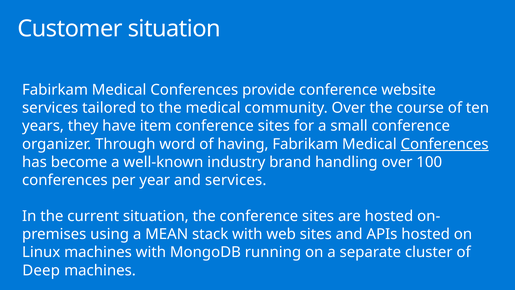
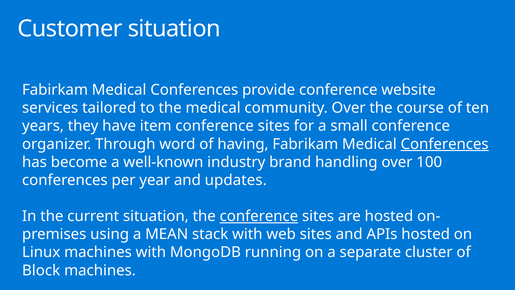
and services: services -> updates
conference at (259, 216) underline: none -> present
Deep: Deep -> Block
